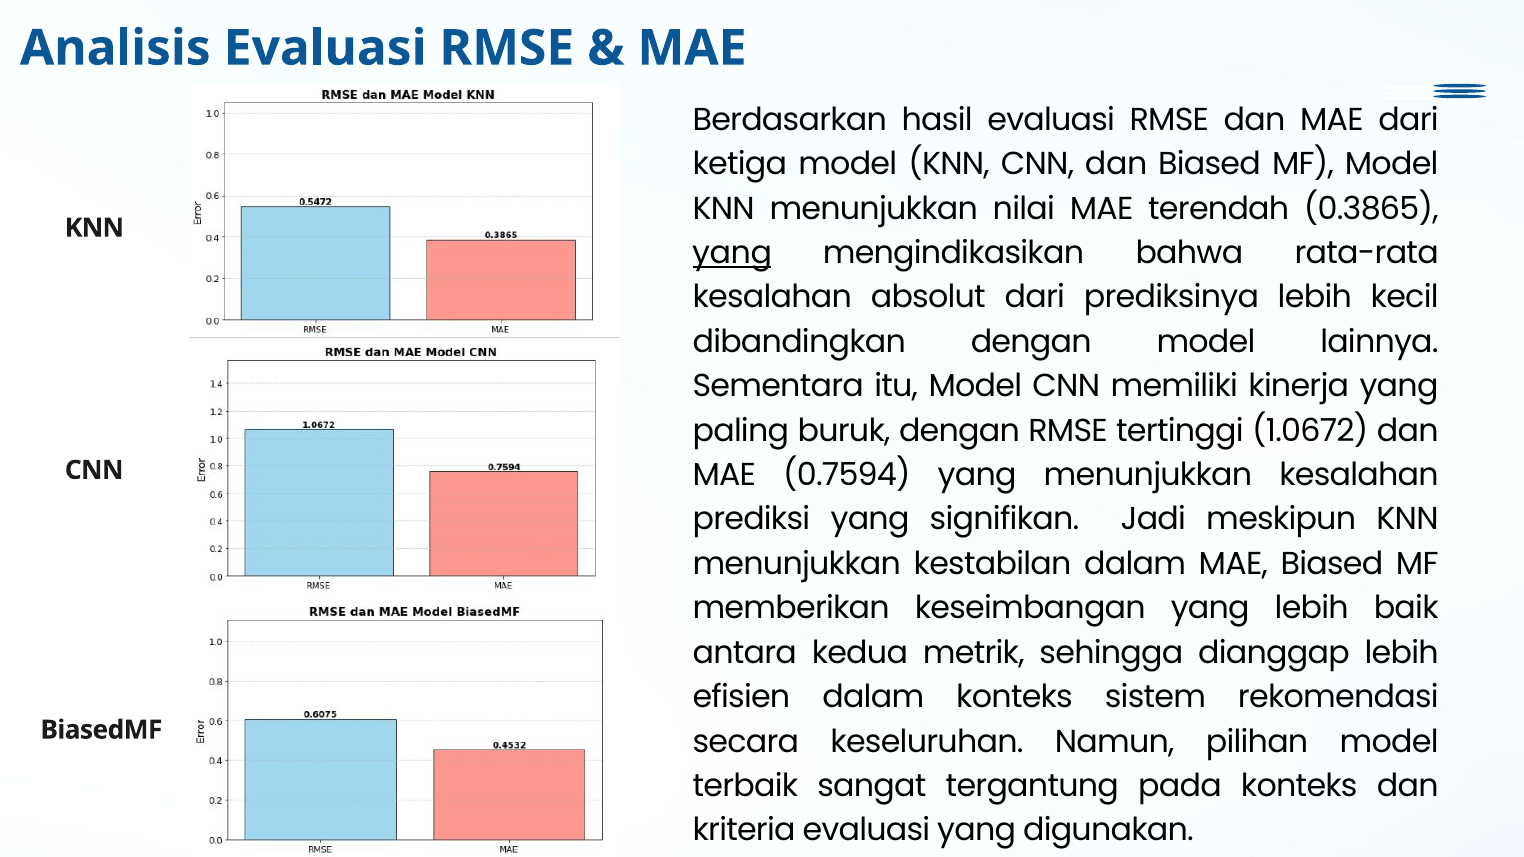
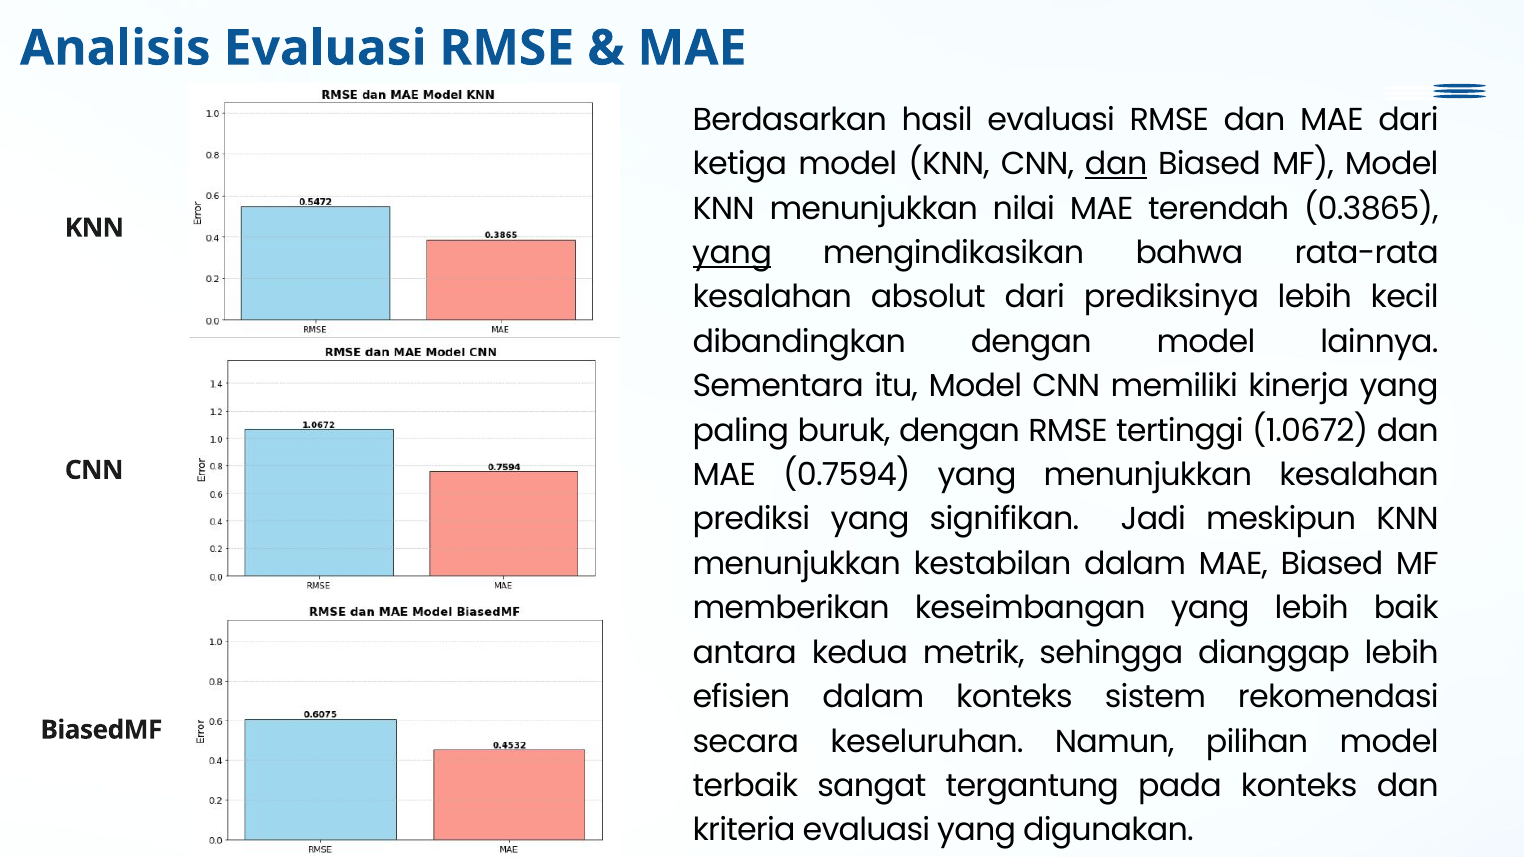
dan at (1116, 164) underline: none -> present
